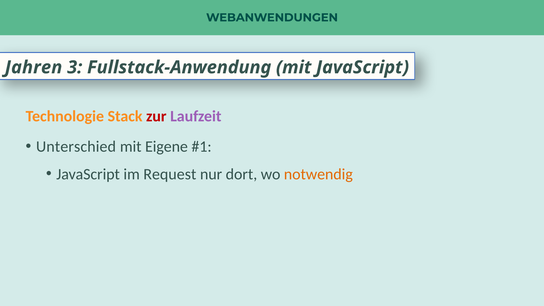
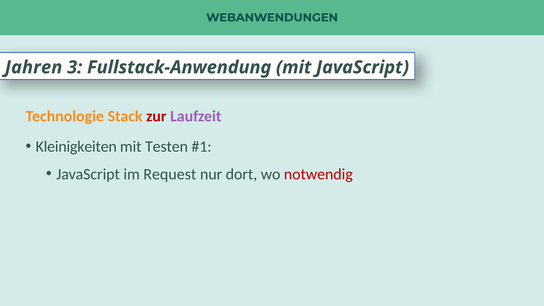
Unterschied: Unterschied -> Kleinigkeiten
Eigene: Eigene -> Testen
notwendig colour: orange -> red
